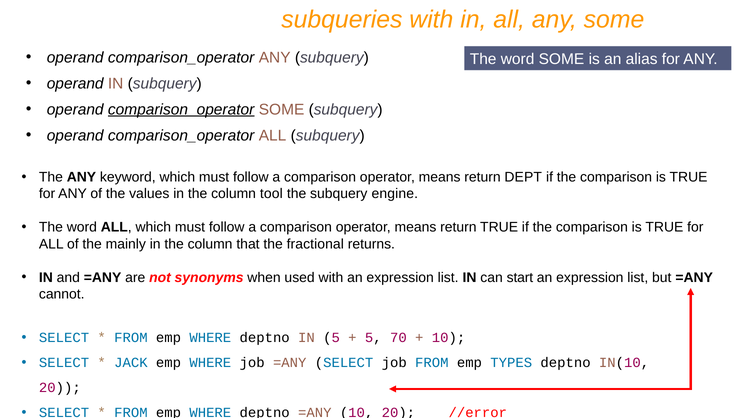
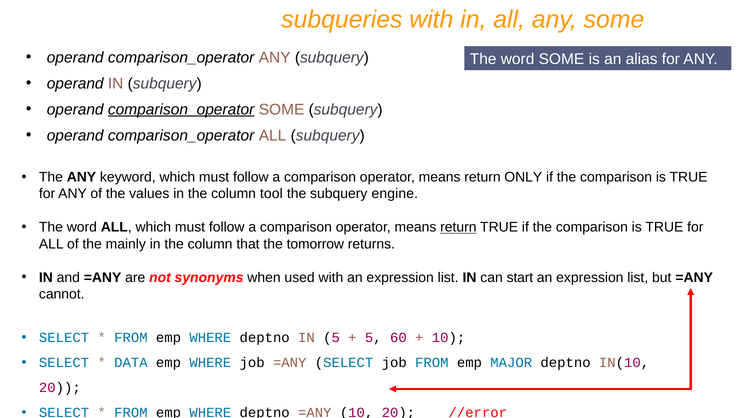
DEPT: DEPT -> ONLY
return at (458, 227) underline: none -> present
fractional: fractional -> tomorrow
70: 70 -> 60
JACK: JACK -> DATA
TYPES: TYPES -> MAJOR
